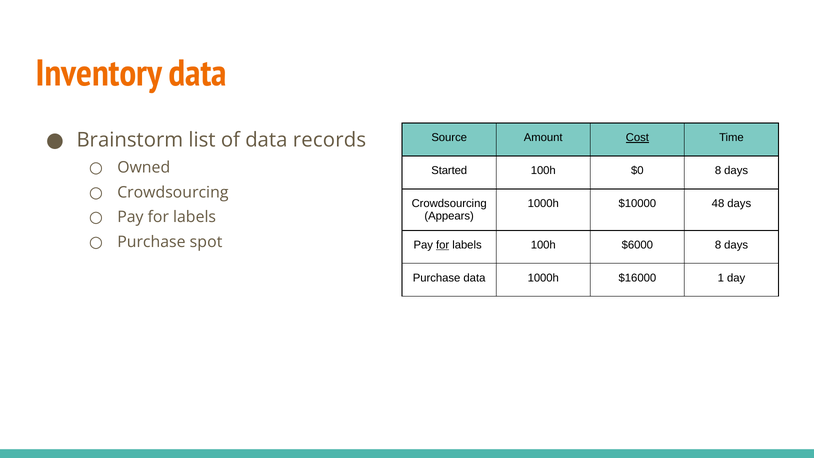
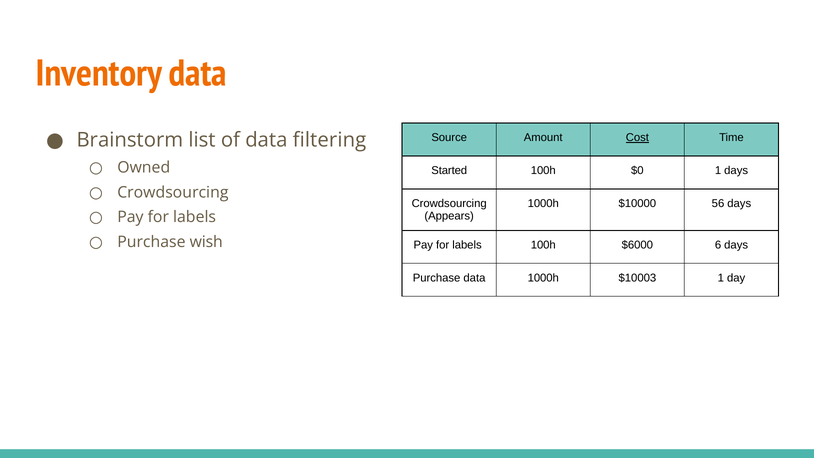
records: records -> filtering
$0 8: 8 -> 1
48: 48 -> 56
spot: spot -> wish
for at (443, 245) underline: present -> none
$6000 8: 8 -> 6
$16000: $16000 -> $10003
